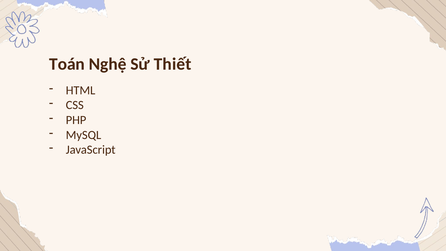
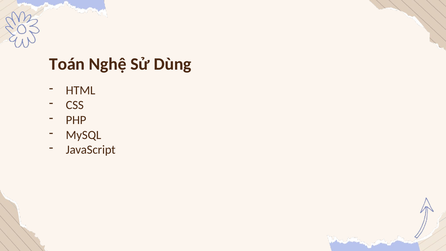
Thiết: Thiết -> Dùng
